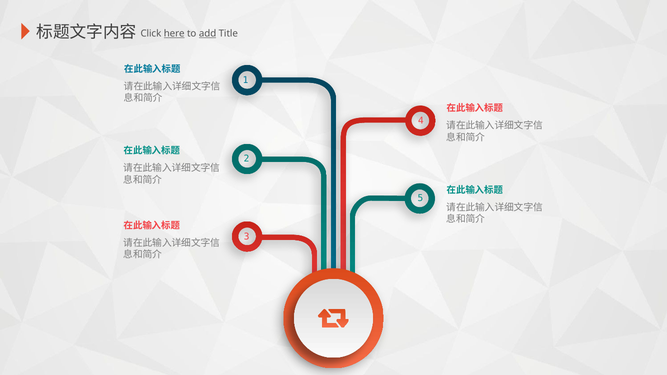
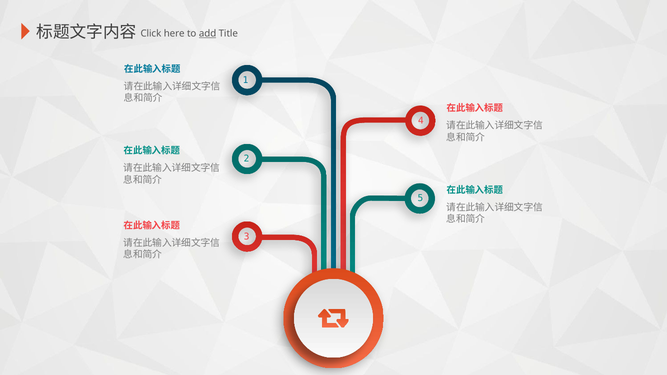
here underline: present -> none
